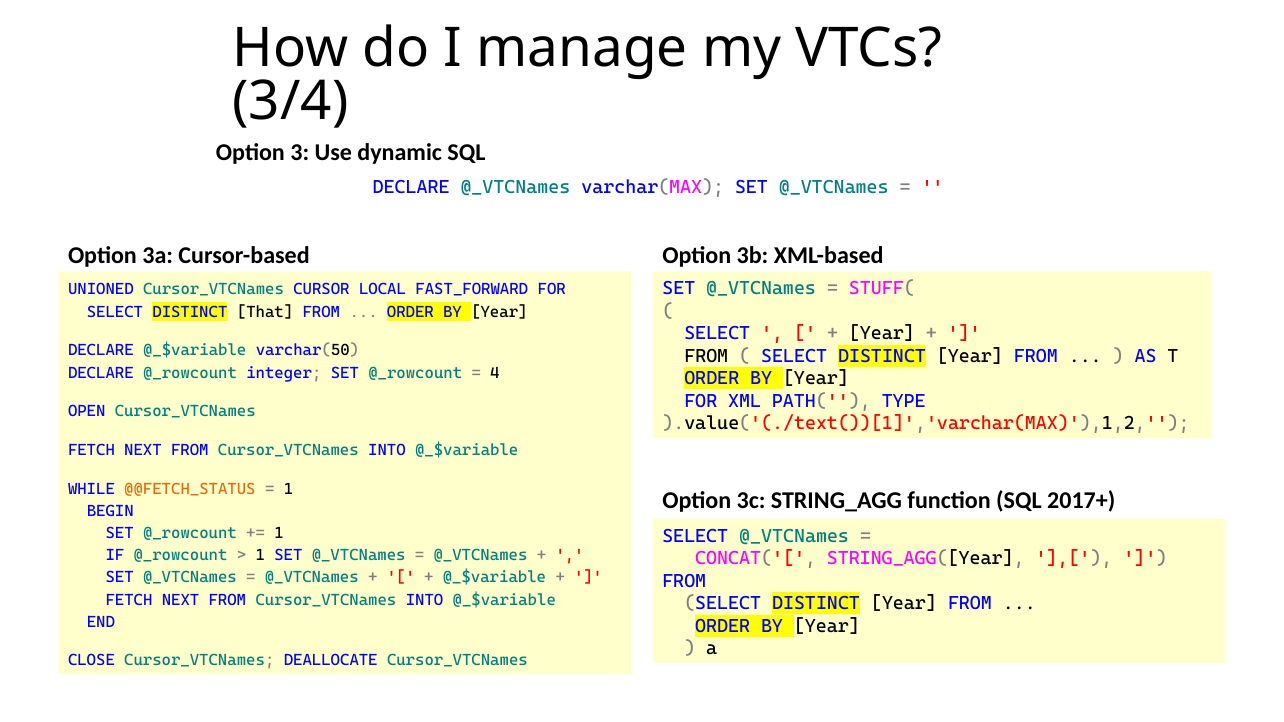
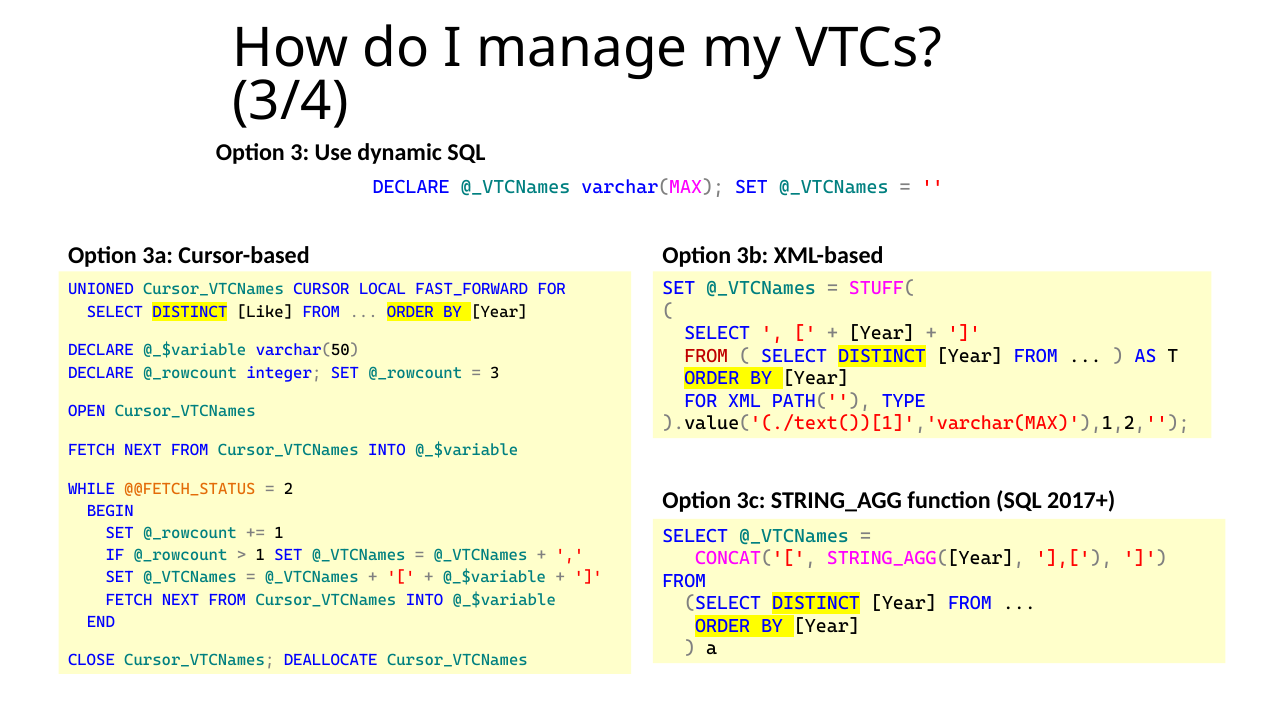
That: That -> Like
FROM at (706, 356) colour: black -> red
4 at (495, 373): 4 -> 3
1 at (288, 489): 1 -> 2
